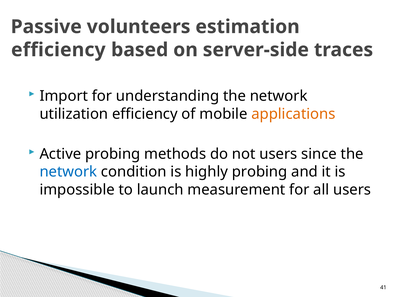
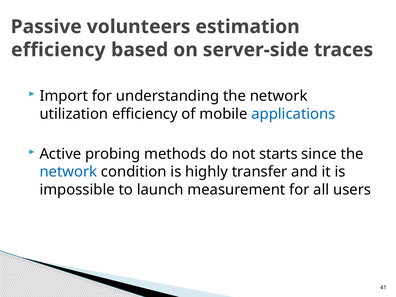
applications colour: orange -> blue
not users: users -> starts
highly probing: probing -> transfer
